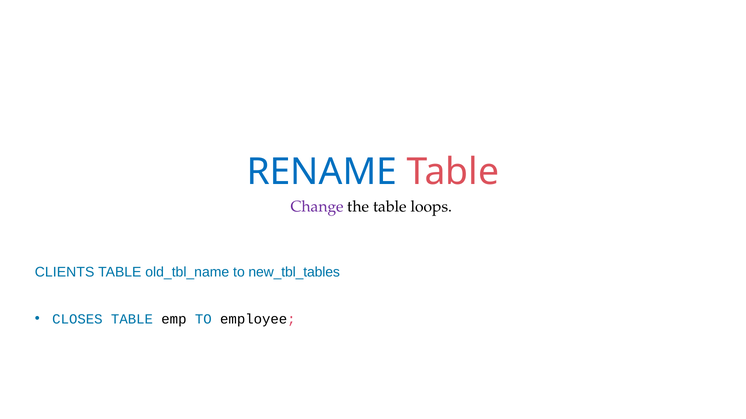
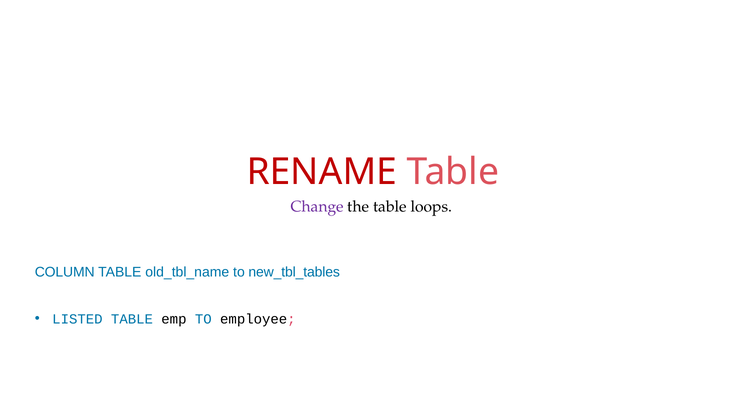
RENAME colour: blue -> red
CLIENTS: CLIENTS -> COLUMN
CLOSES: CLOSES -> LISTED
